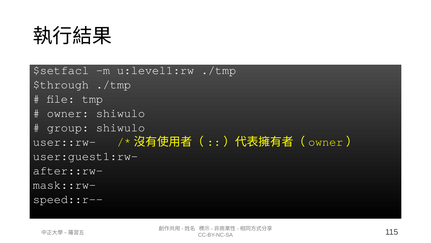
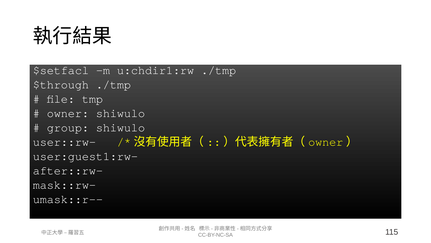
u:level1:rw: u:level1:rw -> u:chdir1:rw
speed::r--: speed::r-- -> umask::r--
